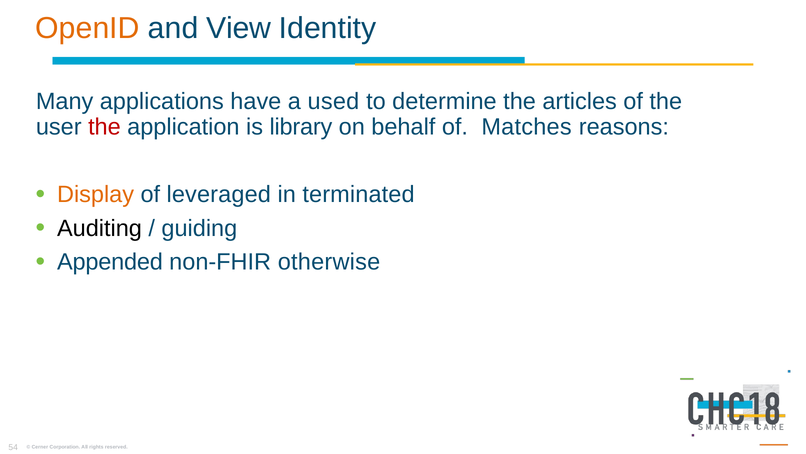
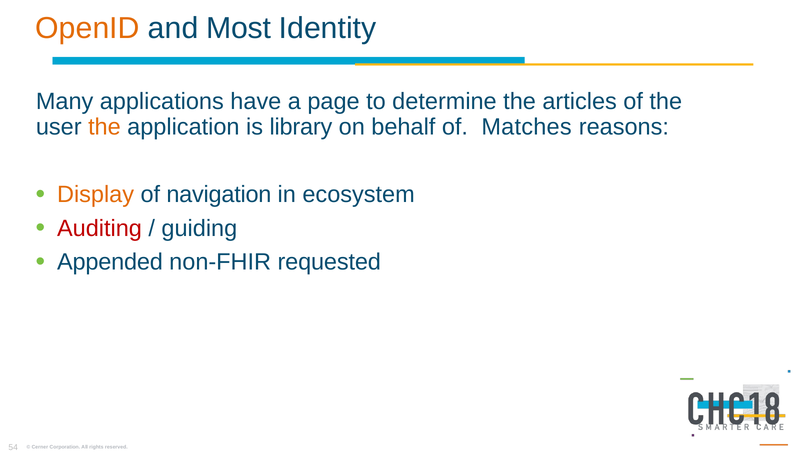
View: View -> Most
used: used -> page
the at (104, 127) colour: red -> orange
leveraged: leveraged -> navigation
terminated: terminated -> ecosystem
Auditing colour: black -> red
otherwise: otherwise -> requested
